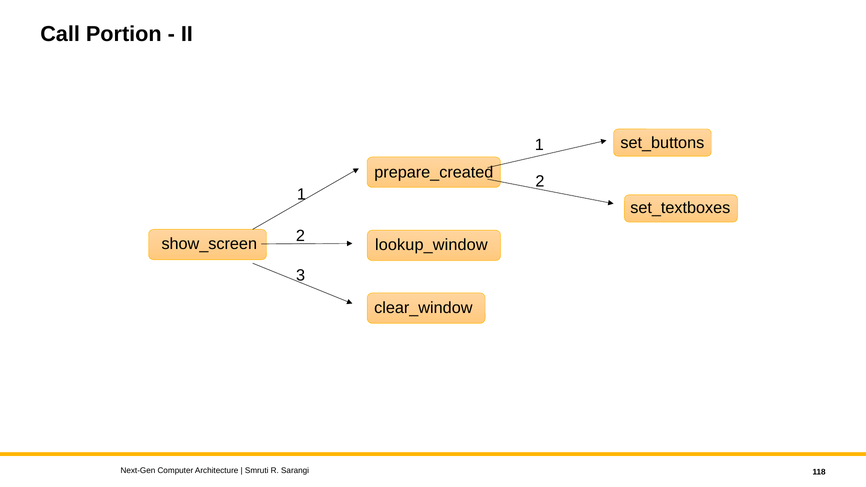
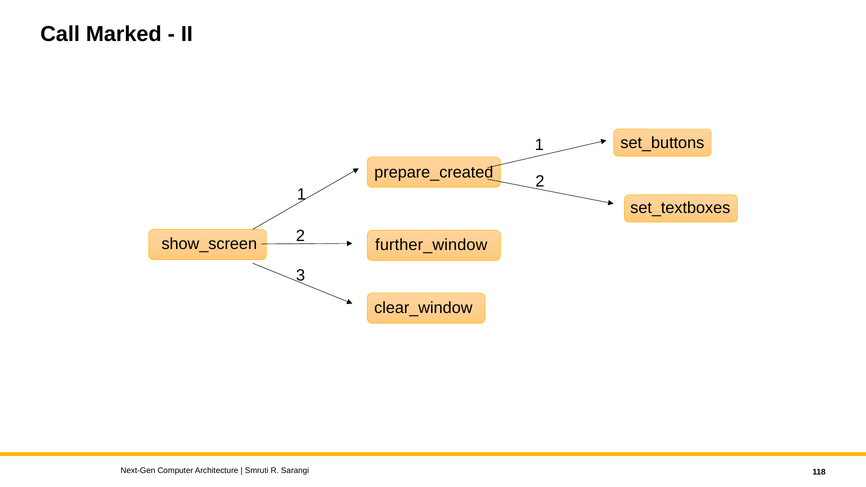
Portion: Portion -> Marked
lookup_window: lookup_window -> further_window
